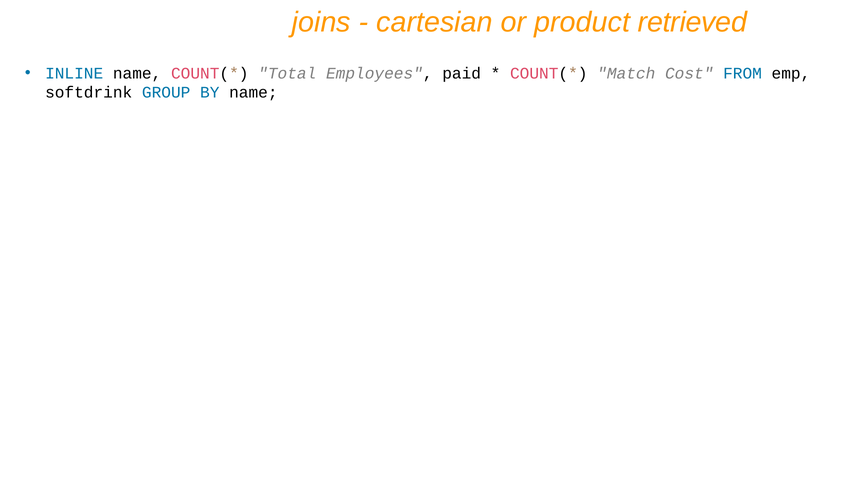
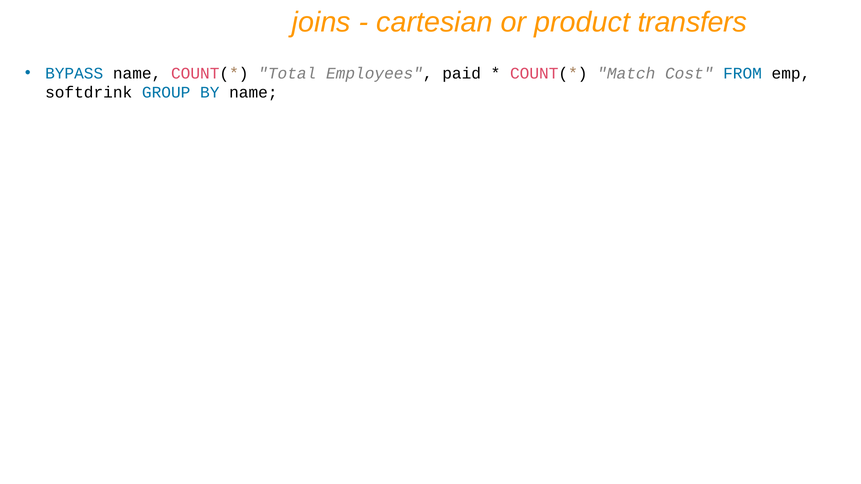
retrieved: retrieved -> transfers
INLINE: INLINE -> BYPASS
